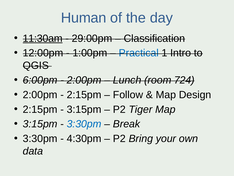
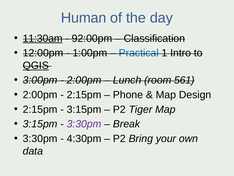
29:00pm: 29:00pm -> 92:00pm
QGIS underline: none -> present
6:00pm: 6:00pm -> 3:00pm
724: 724 -> 561
Follow: Follow -> Phone
3:30pm at (84, 124) colour: blue -> purple
